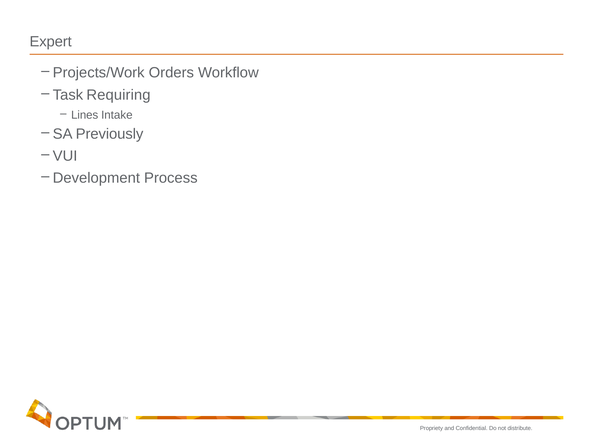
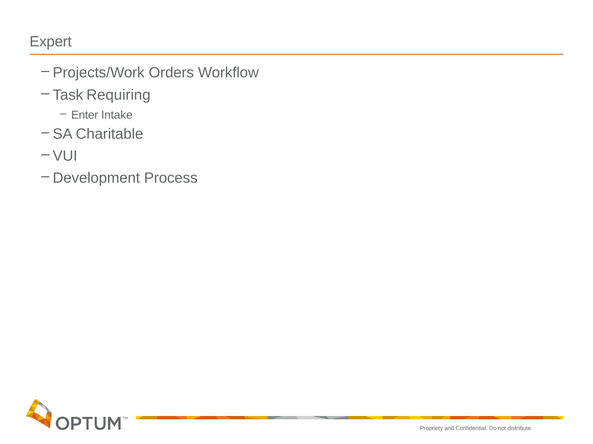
Lines: Lines -> Enter
Previously: Previously -> Charitable
